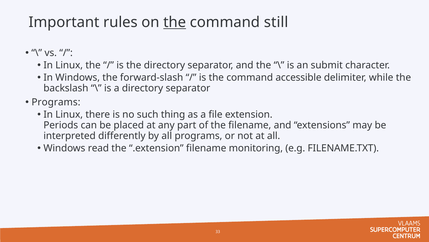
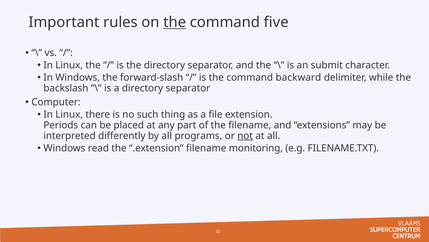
still: still -> five
accessible: accessible -> backward
Programs at (56, 102): Programs -> Computer
not underline: none -> present
